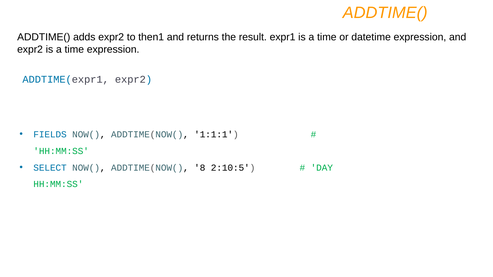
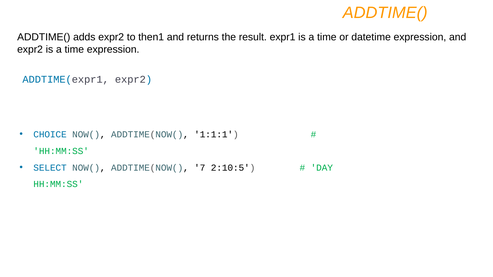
FIELDS: FIELDS -> CHOICE
8: 8 -> 7
